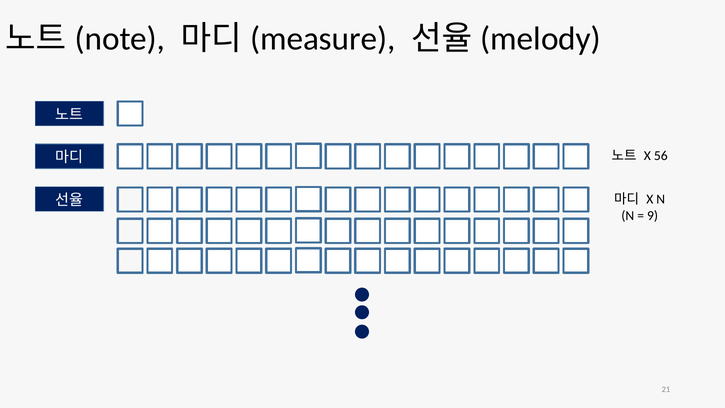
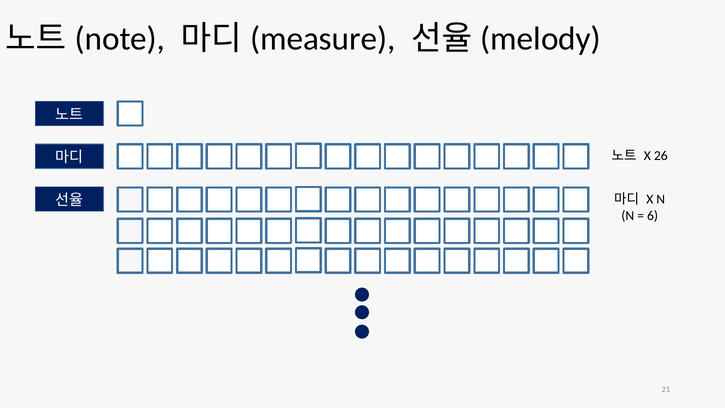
56: 56 -> 26
9: 9 -> 6
